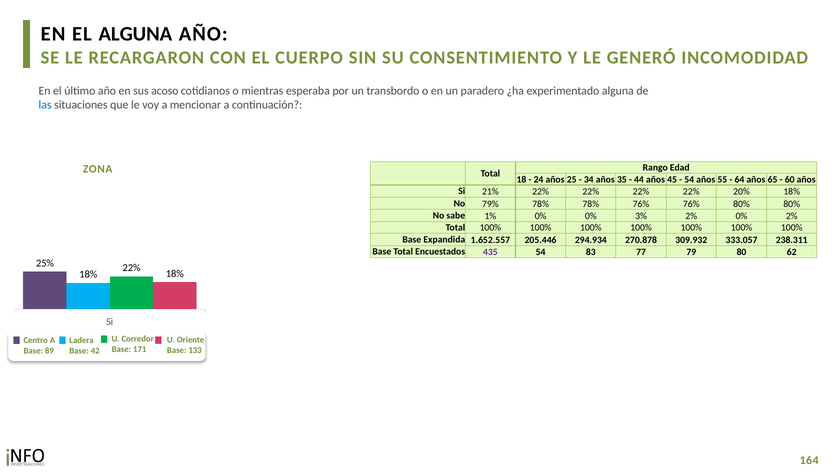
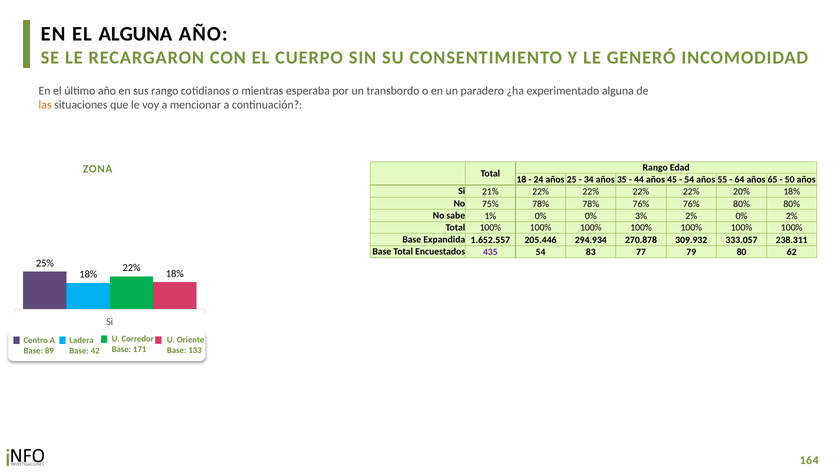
sus acoso: acoso -> rango
las colour: blue -> orange
60: 60 -> 50
79%: 79% -> 75%
